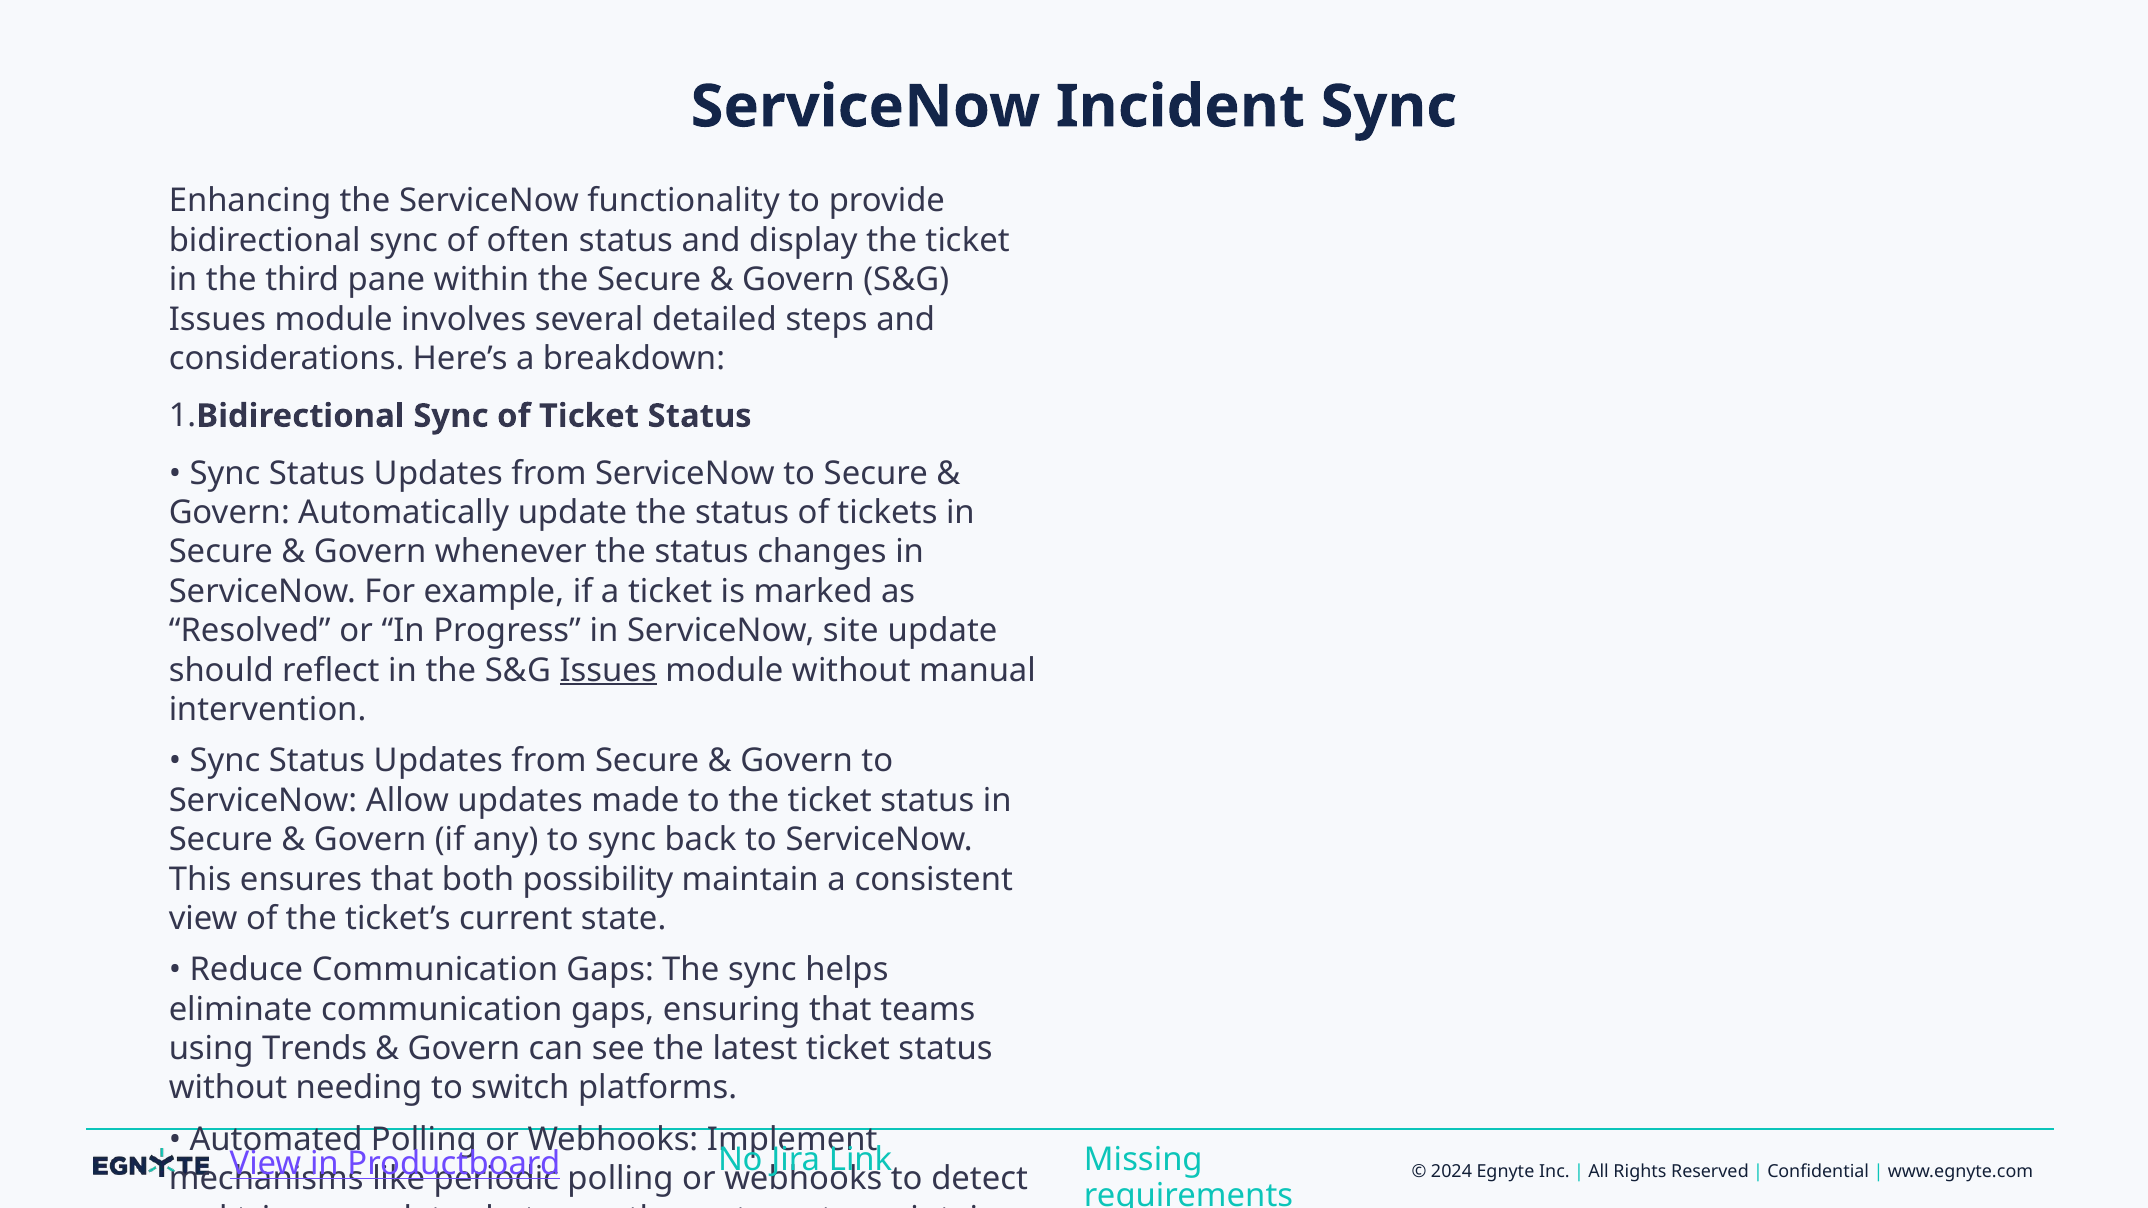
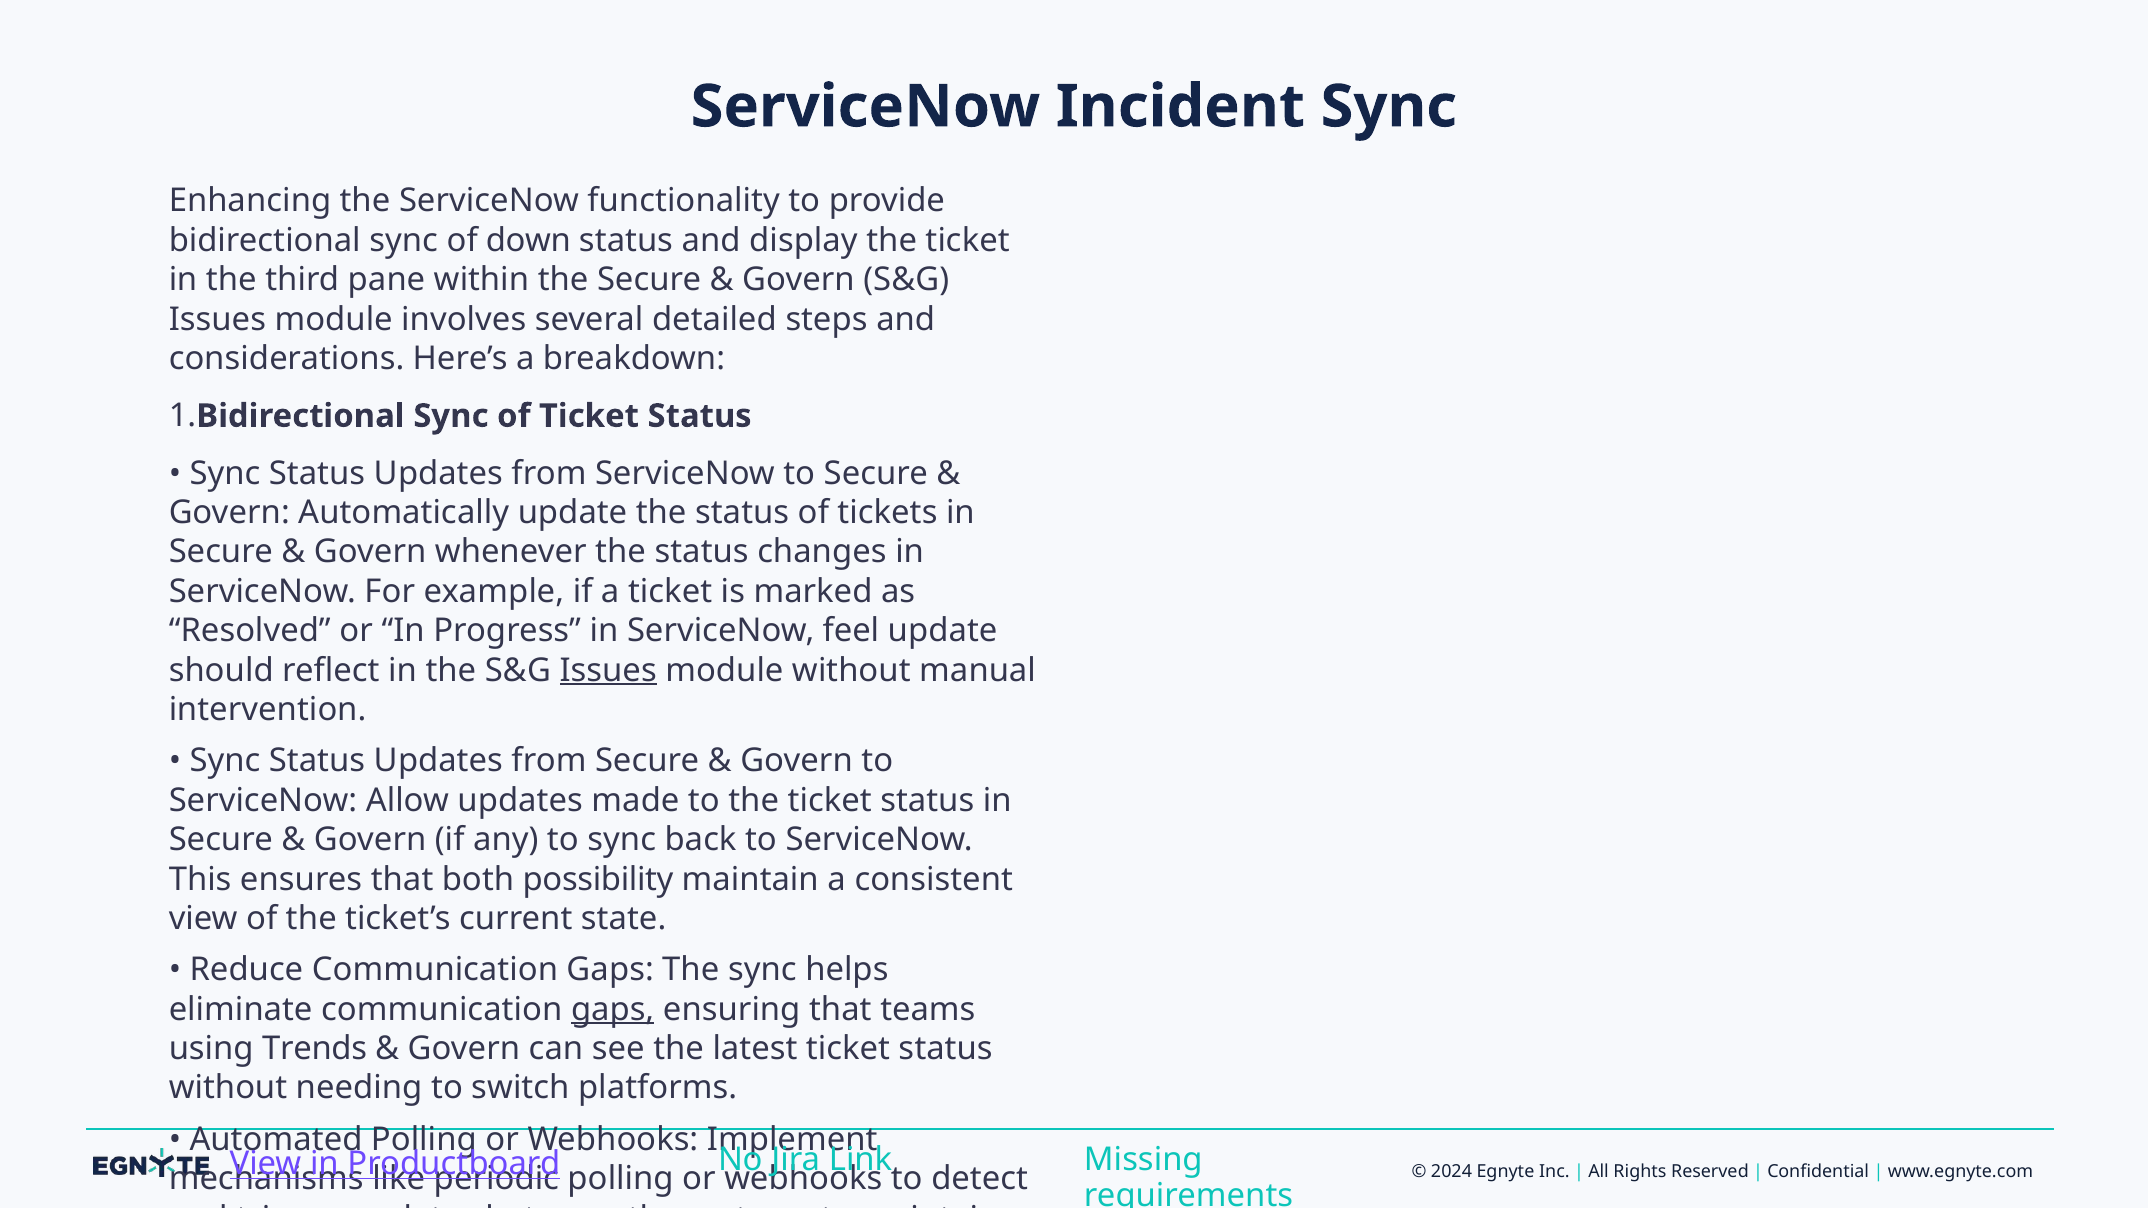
often: often -> down
site: site -> feel
gaps at (613, 1010) underline: none -> present
